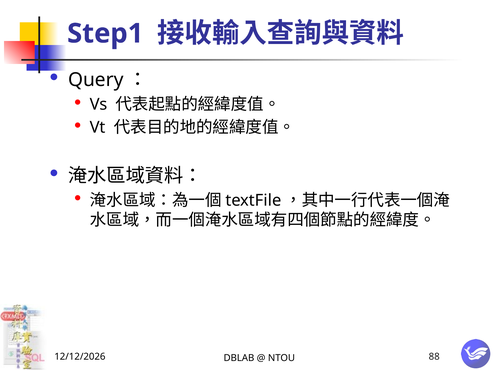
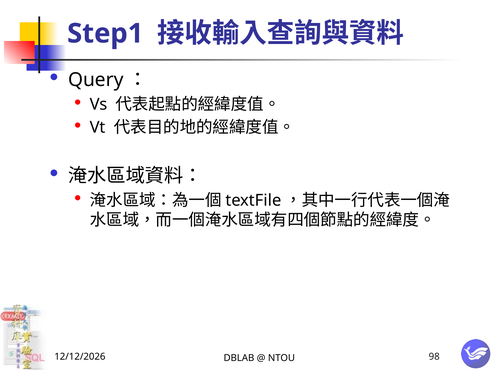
88: 88 -> 98
